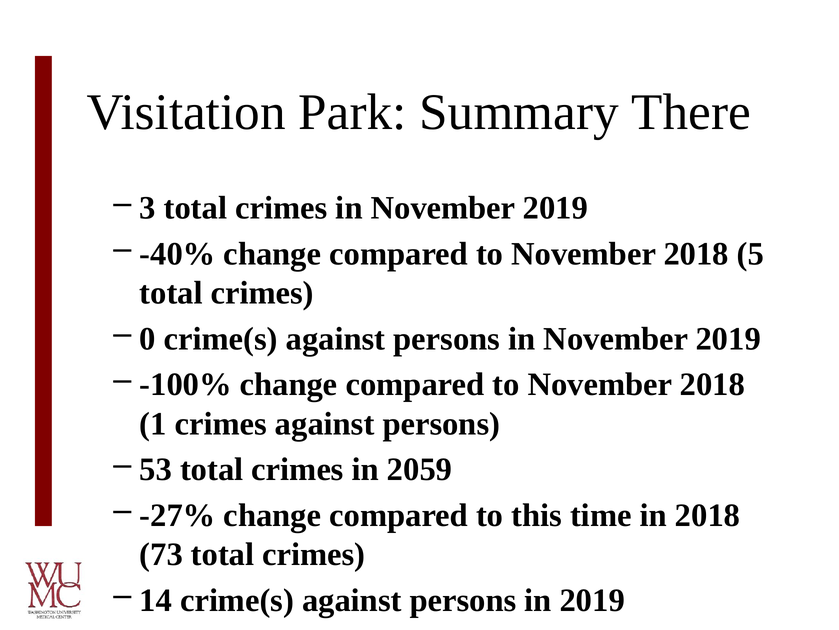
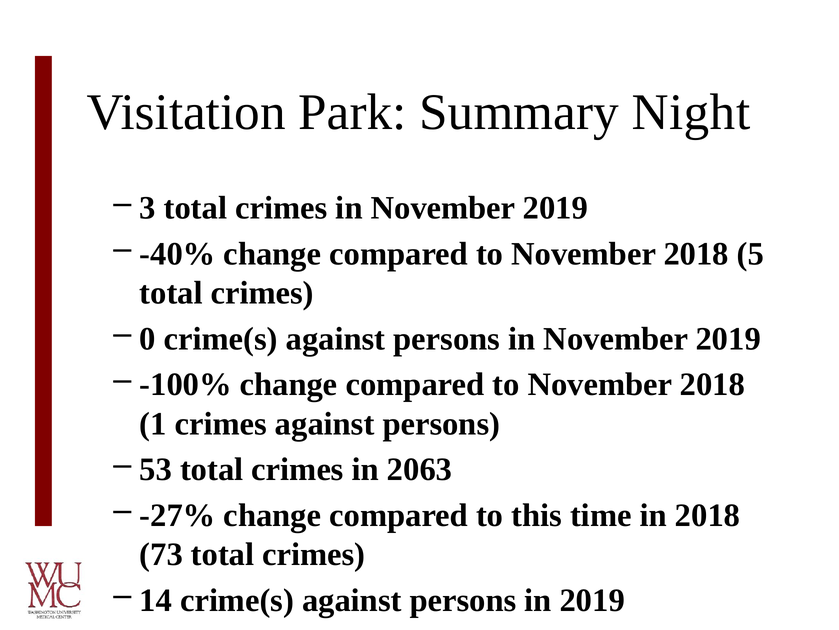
There: There -> Night
2059: 2059 -> 2063
